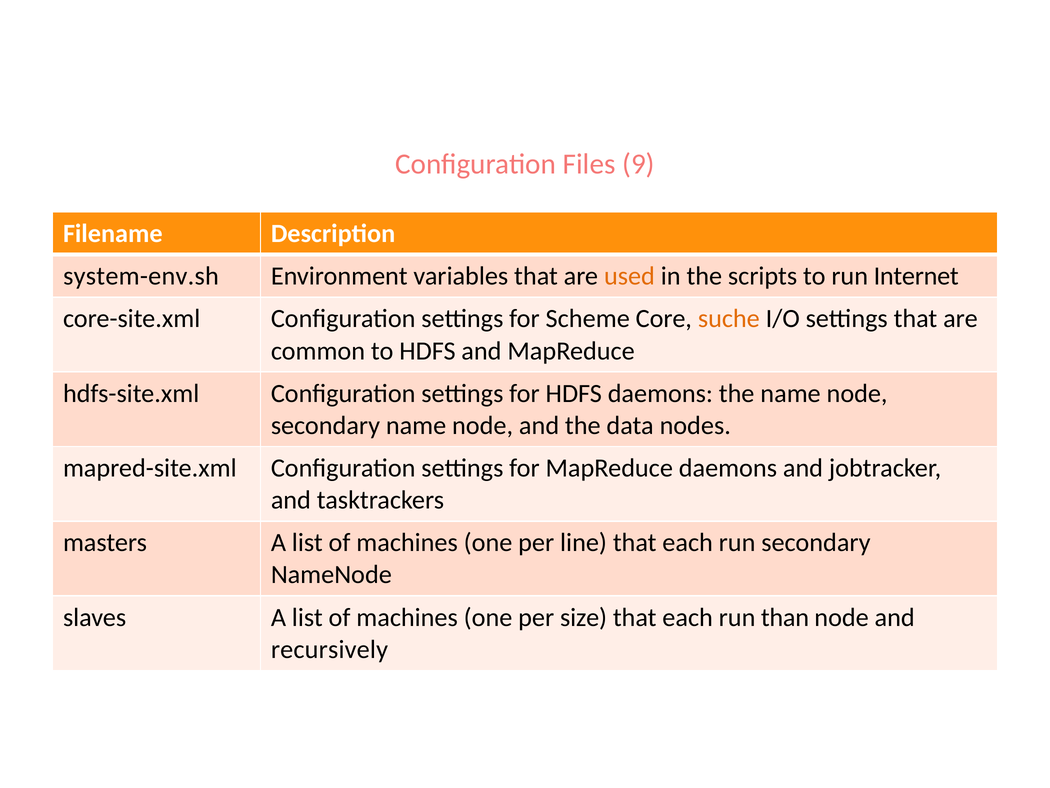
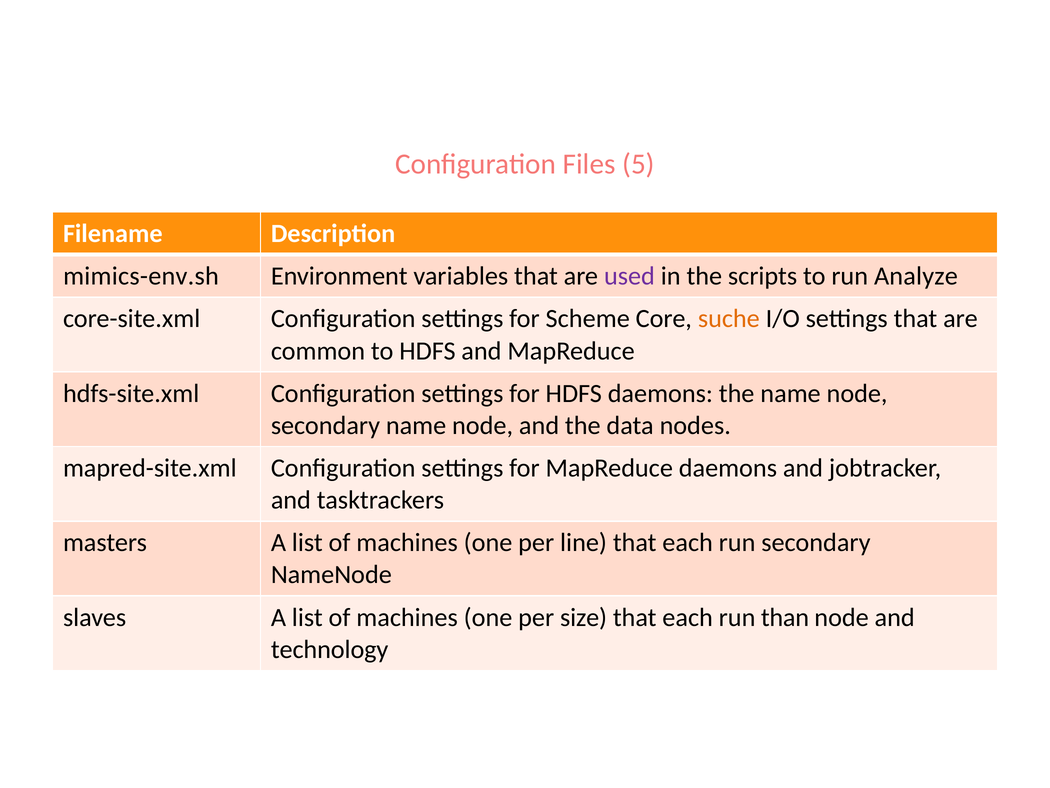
9: 9 -> 5
system-env.sh: system-env.sh -> mimics-env.sh
used colour: orange -> purple
Internet: Internet -> Analyze
recursively: recursively -> technology
